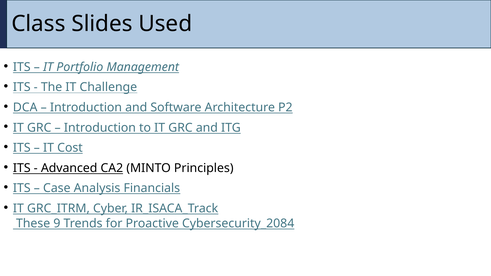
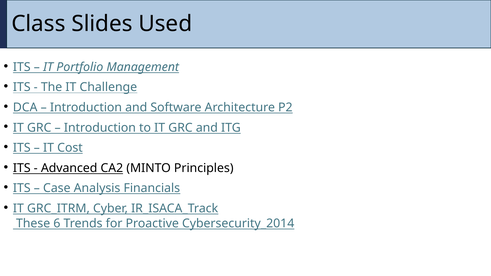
9: 9 -> 6
Cybersecurity_2084: Cybersecurity_2084 -> Cybersecurity_2014
